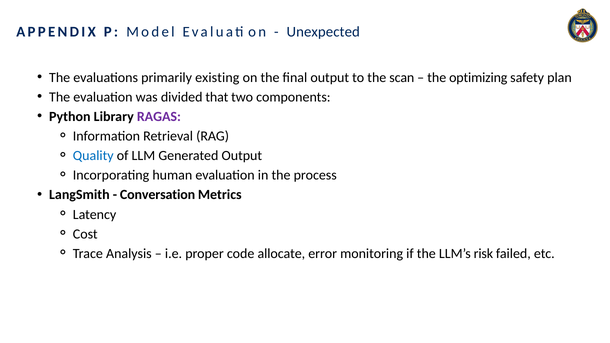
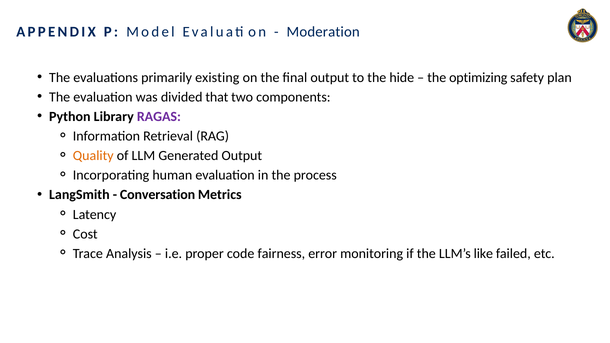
Unexpected: Unexpected -> Moderation
scan: scan -> hide
Quality colour: blue -> orange
allocate: allocate -> fairness
risk: risk -> like
